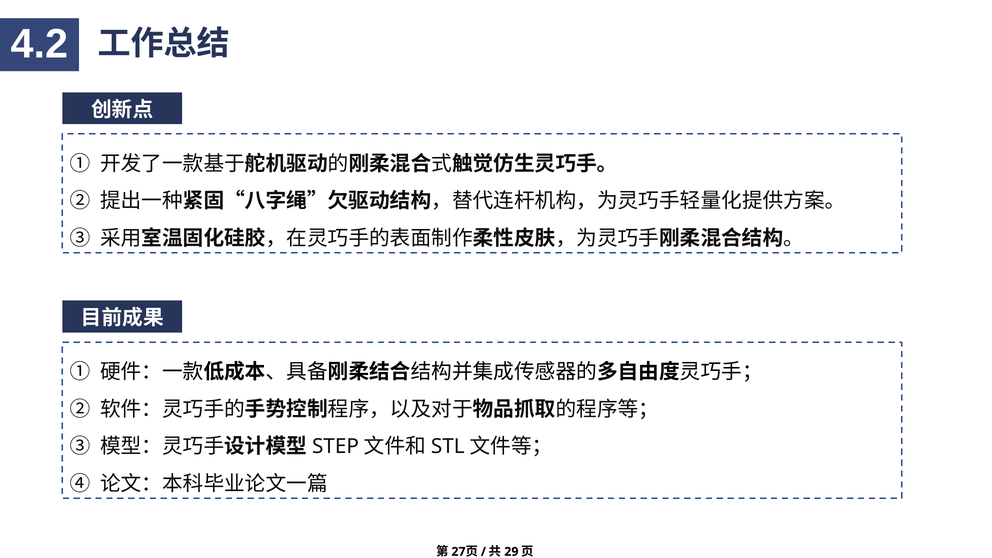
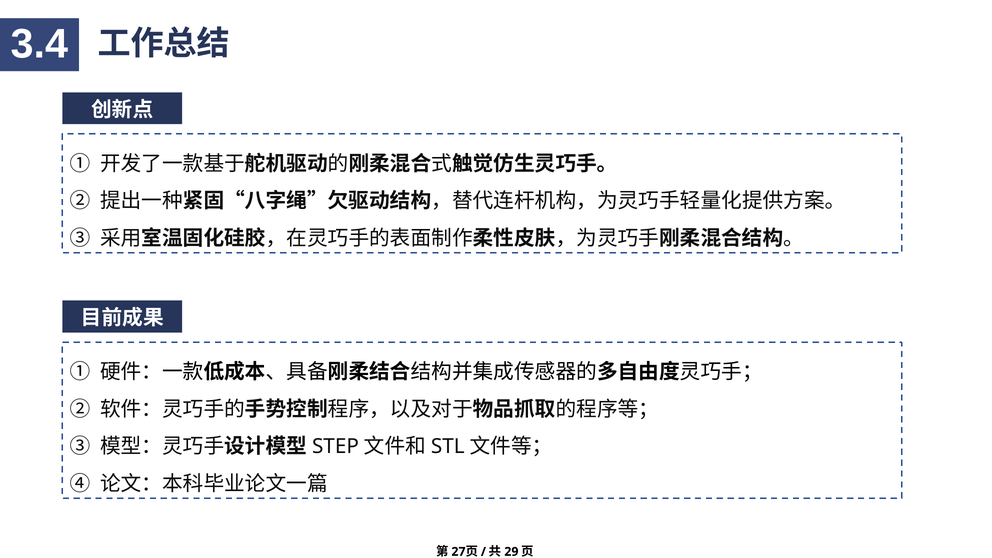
4.2: 4.2 -> 3.4
